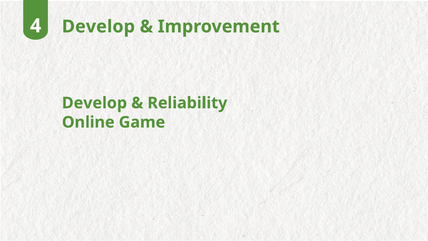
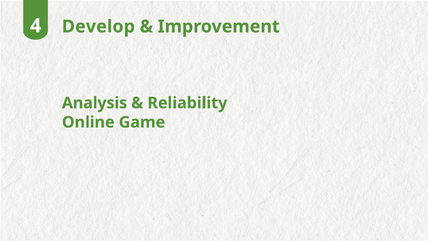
Develop at (94, 103): Develop -> Analysis
